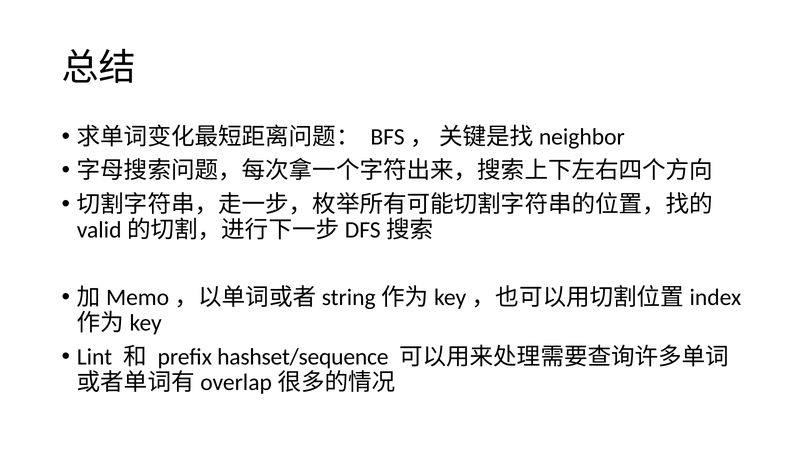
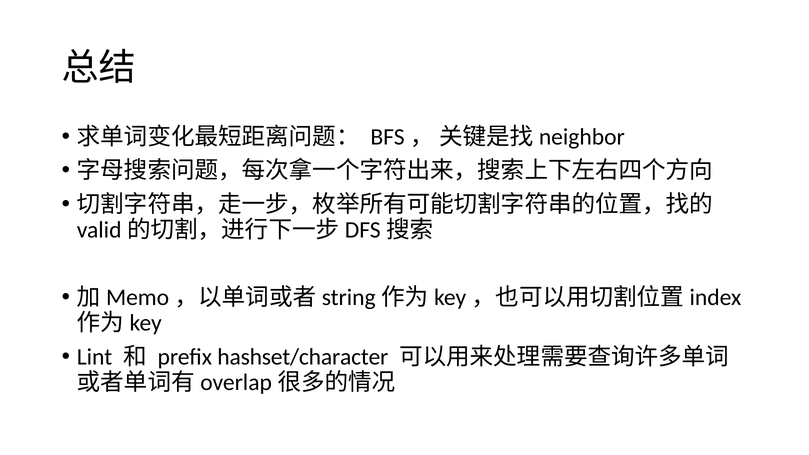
hashset/sequence: hashset/sequence -> hashset/character
